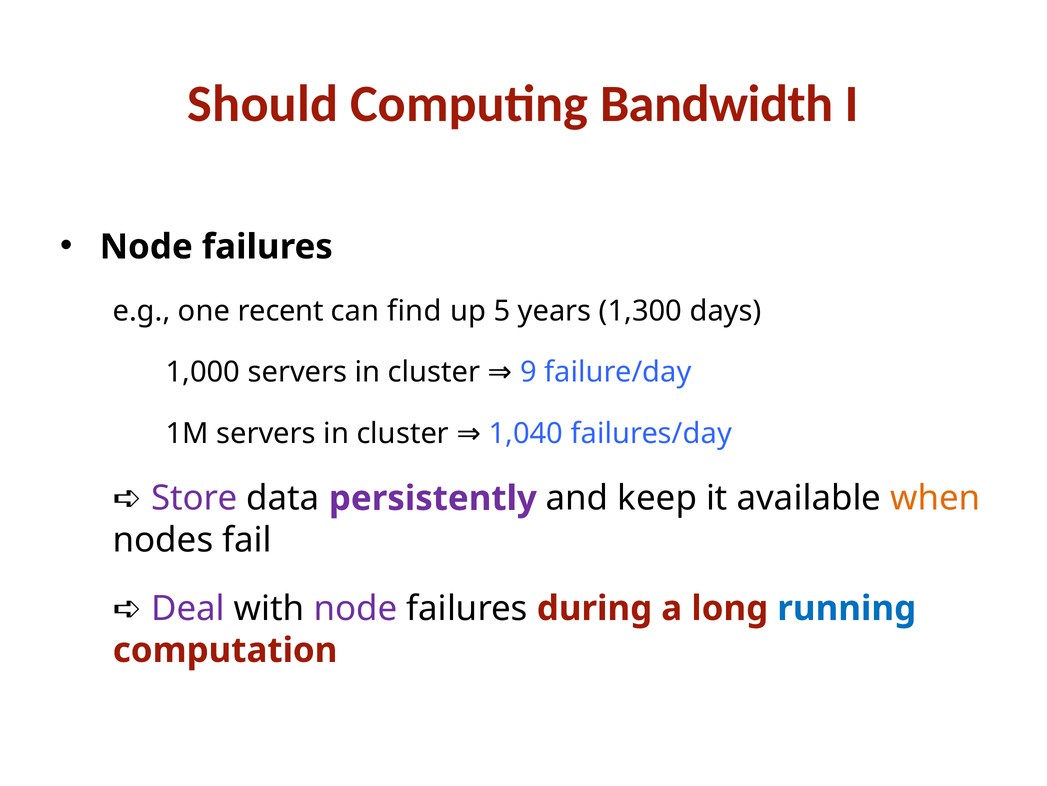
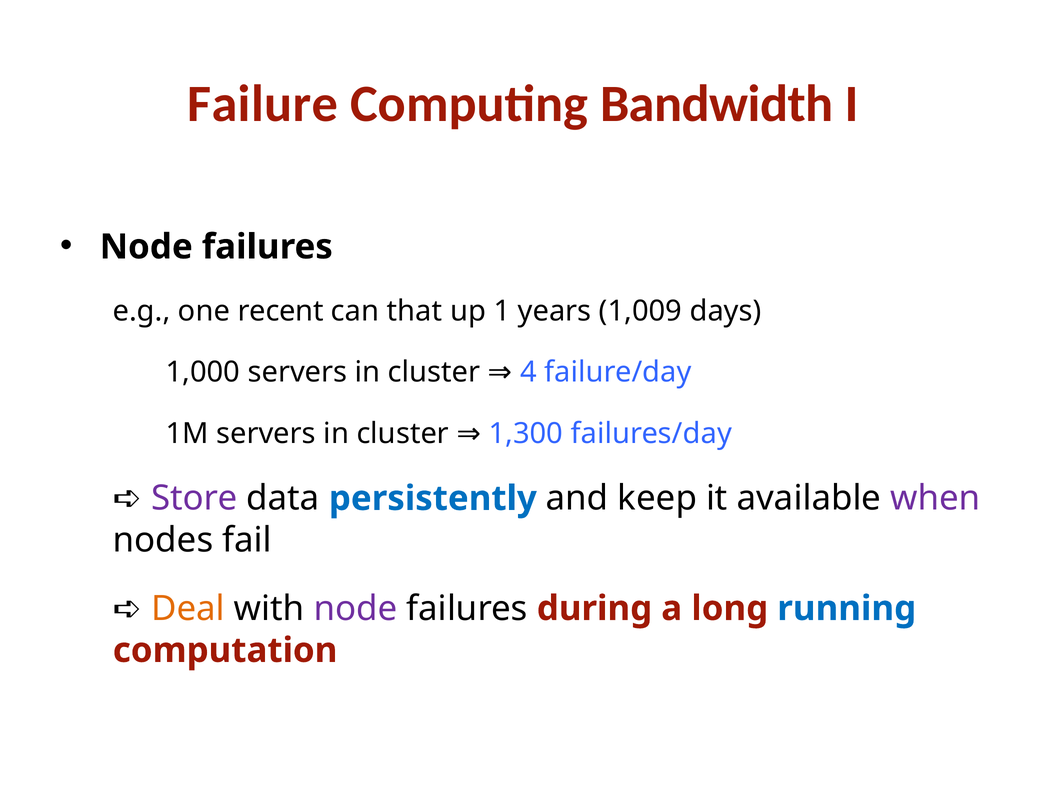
Should: Should -> Failure
find: find -> that
5: 5 -> 1
1,300: 1,300 -> 1,009
9: 9 -> 4
1,040: 1,040 -> 1,300
persistently colour: purple -> blue
when colour: orange -> purple
Deal colour: purple -> orange
